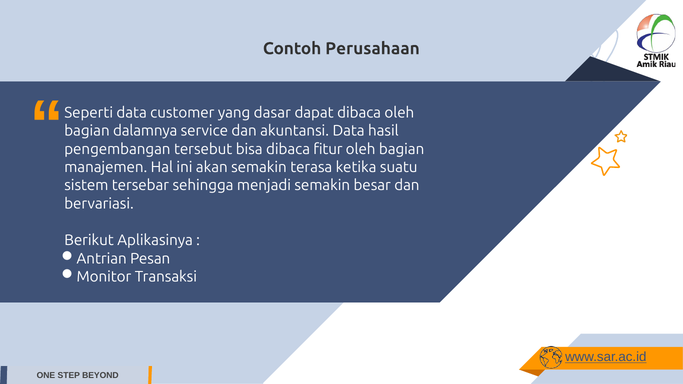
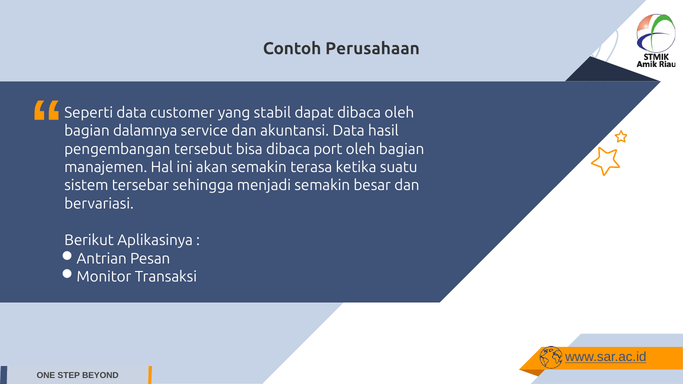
dasar: dasar -> stabil
fitur: fitur -> port
